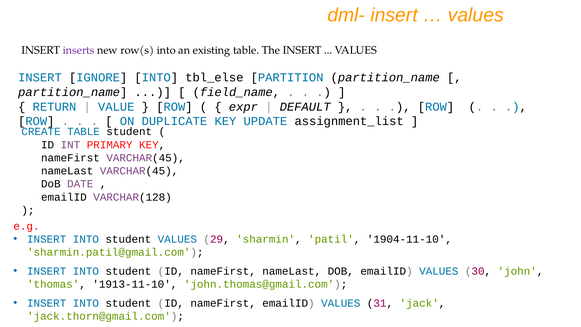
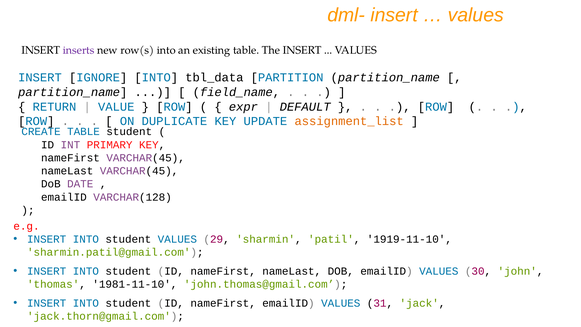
tbl_else: tbl_else -> tbl_data
assignment_list colour: black -> orange
1904-11-10: 1904-11-10 -> 1919-11-10
1913-11-10: 1913-11-10 -> 1981-11-10
